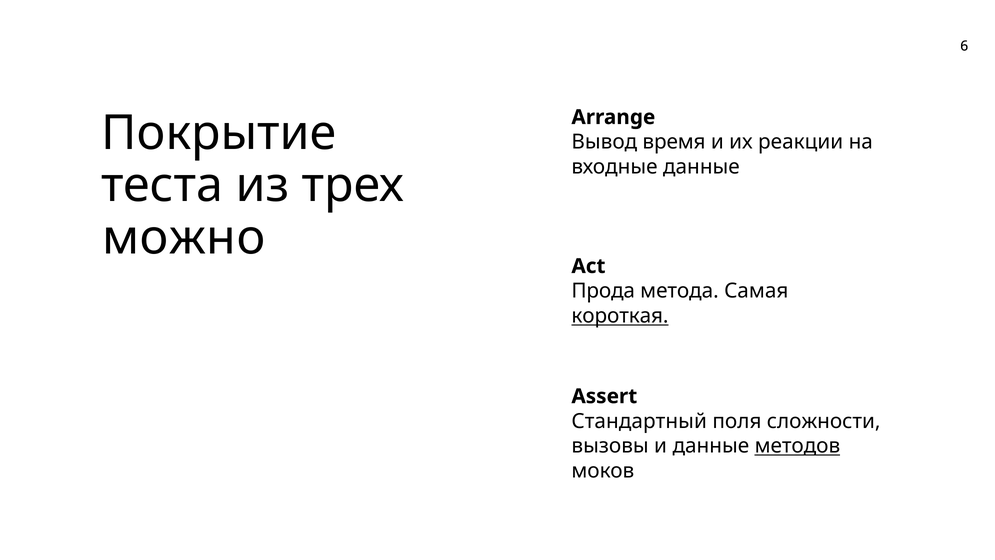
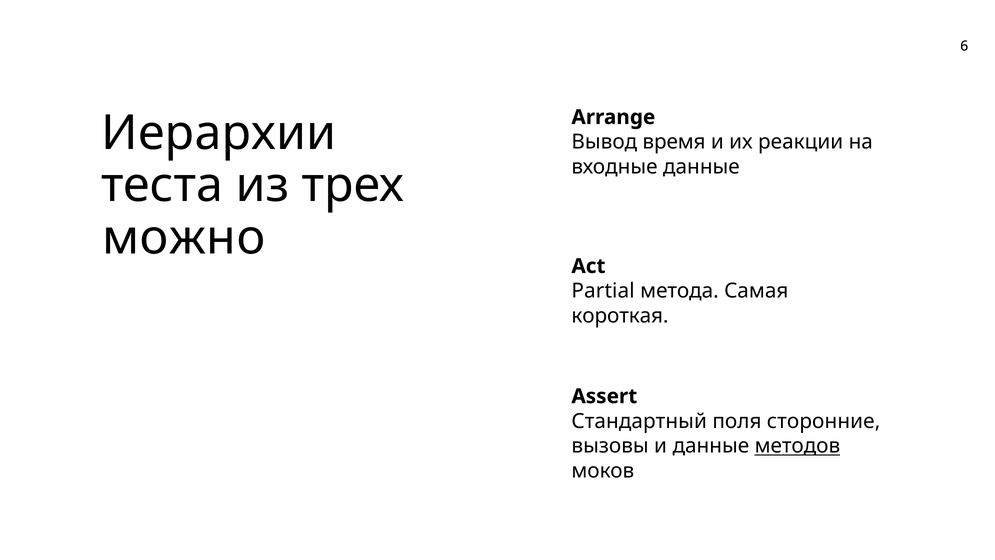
Покрытие: Покрытие -> Иерархии
Прода: Прода -> Partial
короткая underline: present -> none
сложности: сложности -> сторонние
